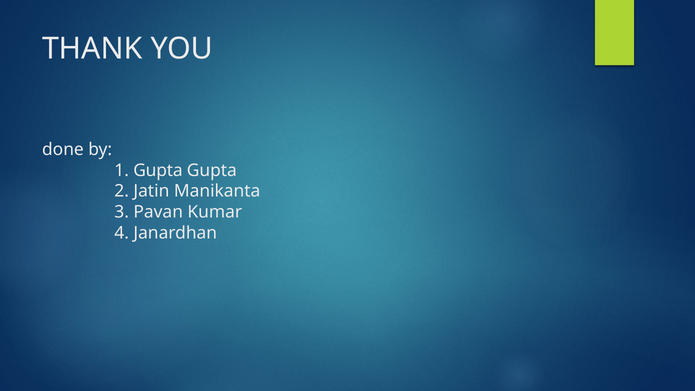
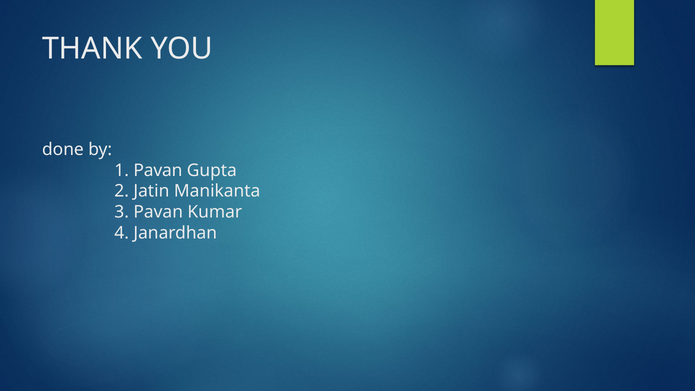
1 Gupta: Gupta -> Pavan
